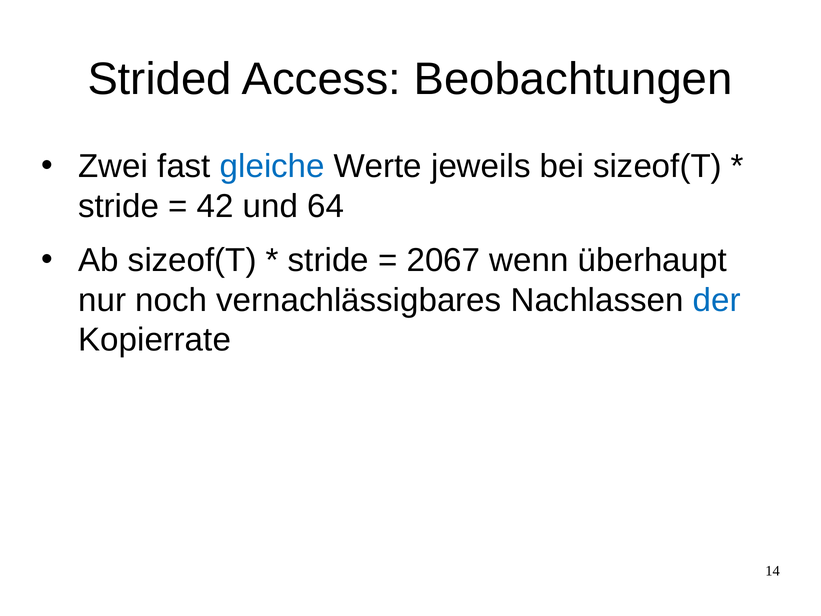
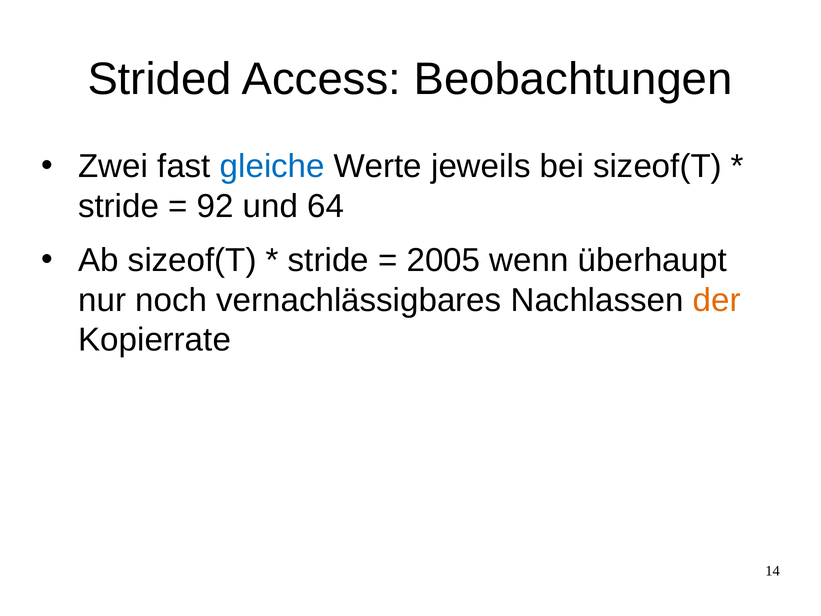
42: 42 -> 92
2067: 2067 -> 2005
der colour: blue -> orange
